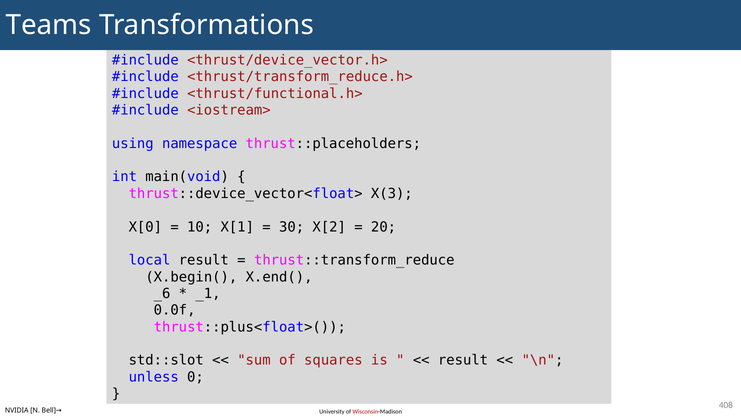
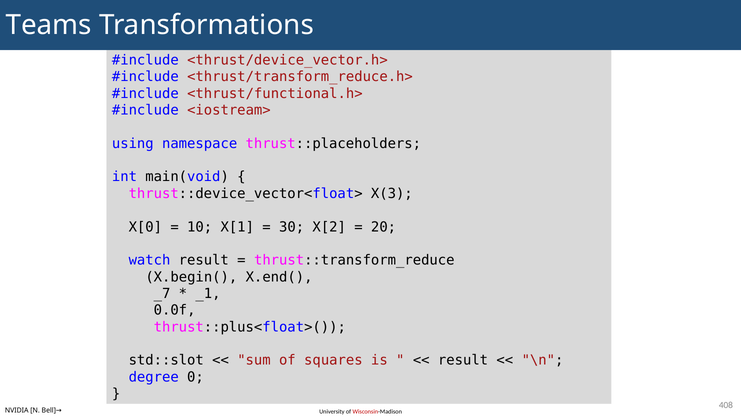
local: local -> watch
_6: _6 -> _7
unless: unless -> degree
